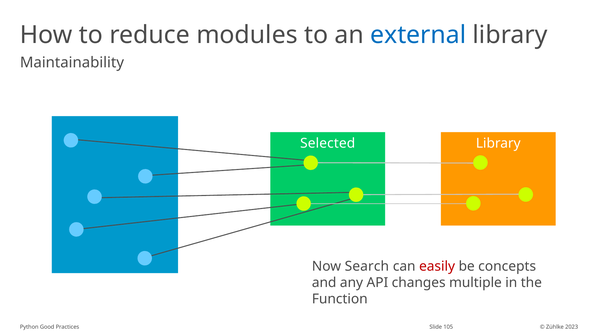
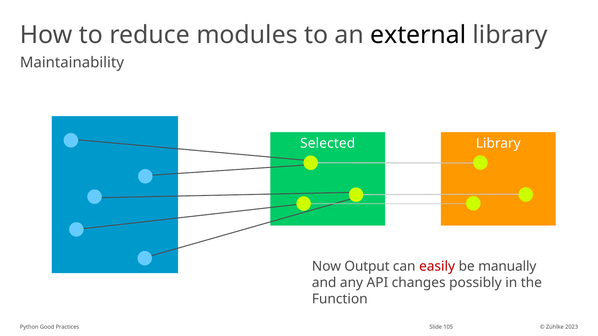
external colour: blue -> black
Search: Search -> Output
concepts: concepts -> manually
multiple: multiple -> possibly
